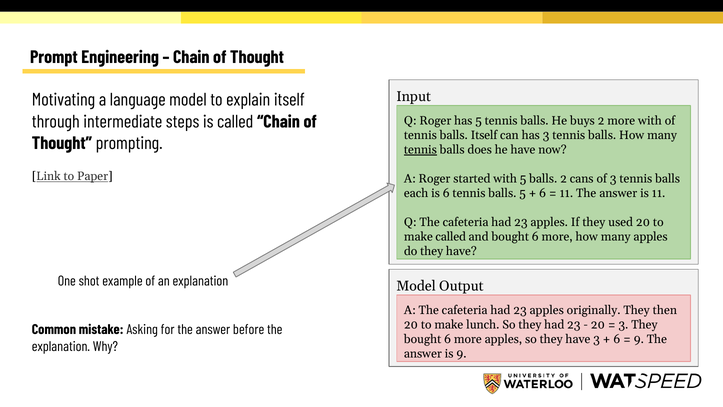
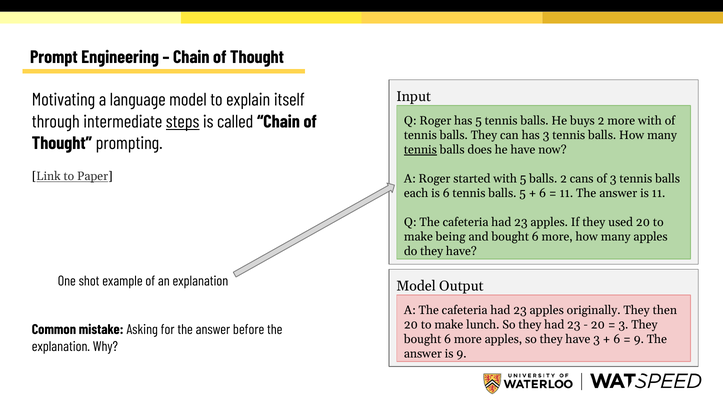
steps underline: none -> present
balls Itself: Itself -> They
make called: called -> being
